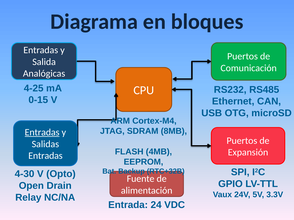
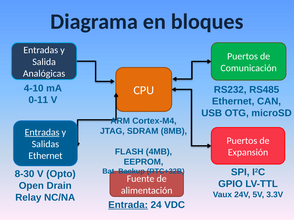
4-25: 4-25 -> 4-10
0-15: 0-15 -> 0-11
Entradas at (45, 156): Entradas -> Ethernet
4-30: 4-30 -> 8-30
Entrada underline: none -> present
